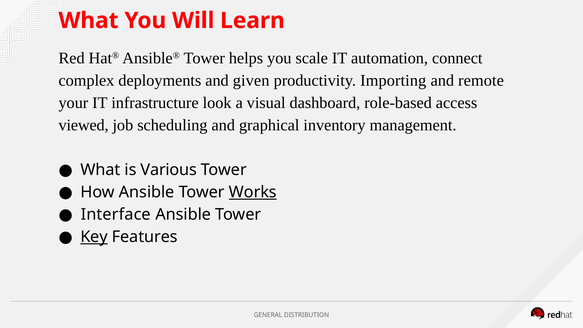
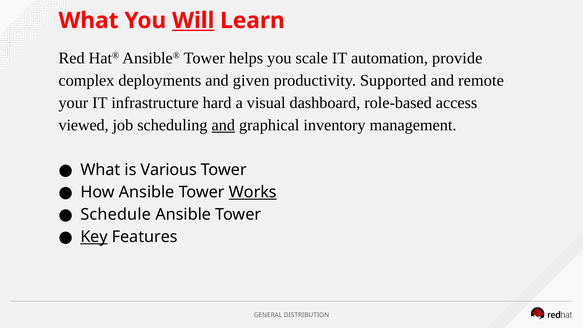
Will underline: none -> present
connect: connect -> provide
Importing: Importing -> Supported
look: look -> hard
and at (223, 125) underline: none -> present
Interface: Interface -> Schedule
